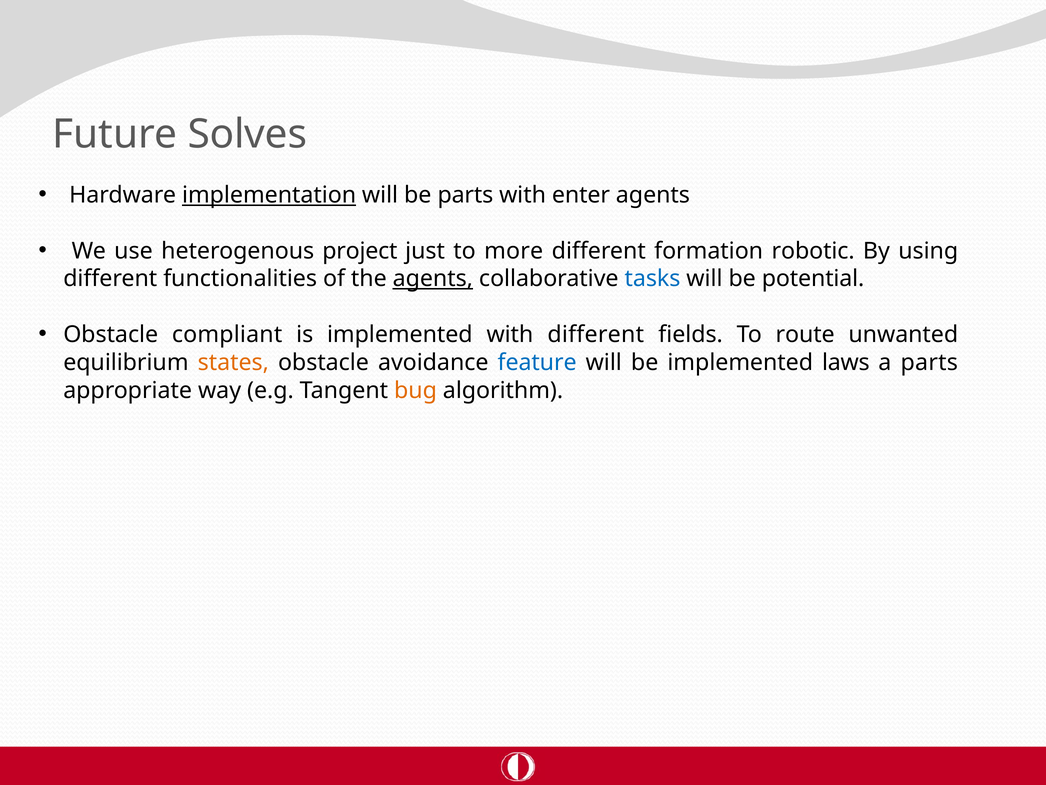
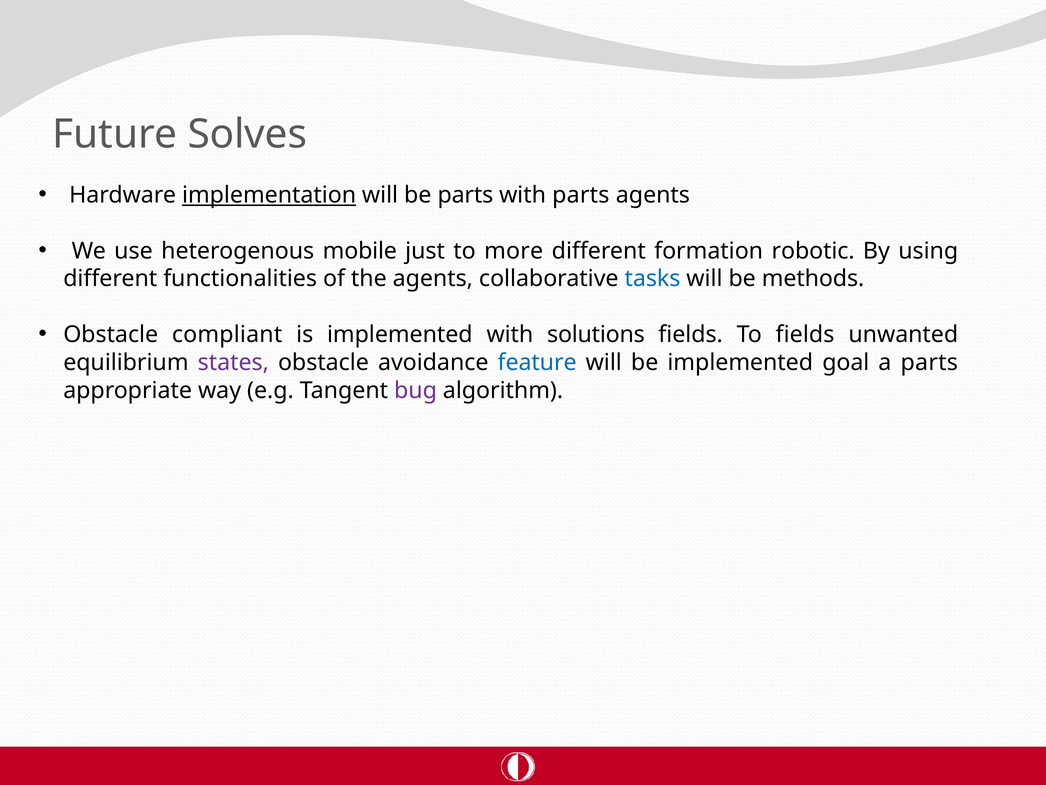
with enter: enter -> parts
project: project -> mobile
agents at (433, 279) underline: present -> none
potential: potential -> methods
with different: different -> solutions
To route: route -> fields
states colour: orange -> purple
laws: laws -> goal
bug colour: orange -> purple
